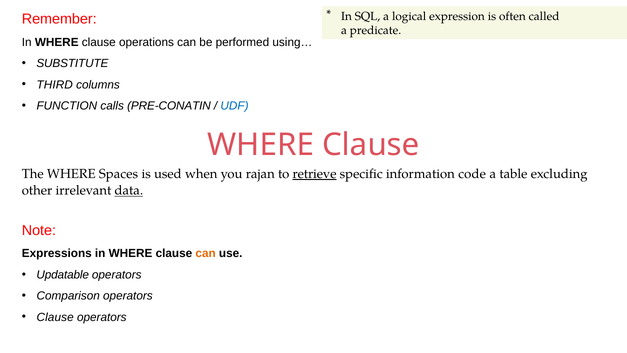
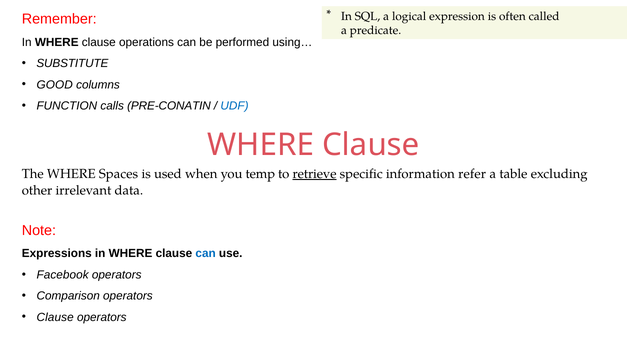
THIRD: THIRD -> GOOD
rajan: rajan -> temp
code: code -> refer
data underline: present -> none
can at (206, 253) colour: orange -> blue
Updatable: Updatable -> Facebook
